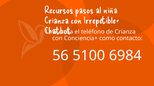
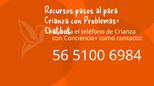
niña: niña -> para
Irrepetible+: Irrepetible+ -> Problemas+
